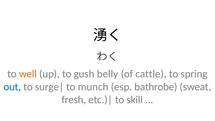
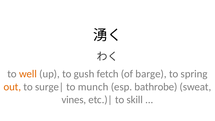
belly: belly -> fetch
cattle: cattle -> barge
out colour: blue -> orange
fresh: fresh -> vines
